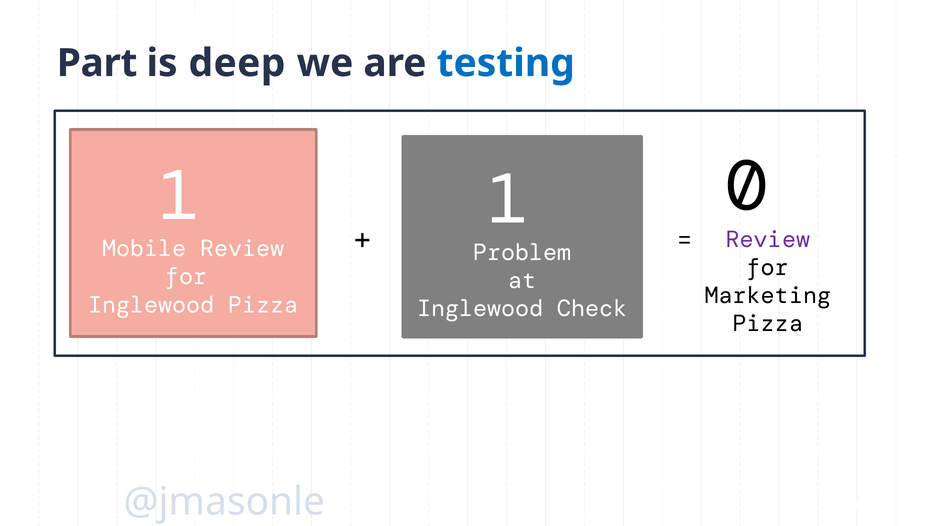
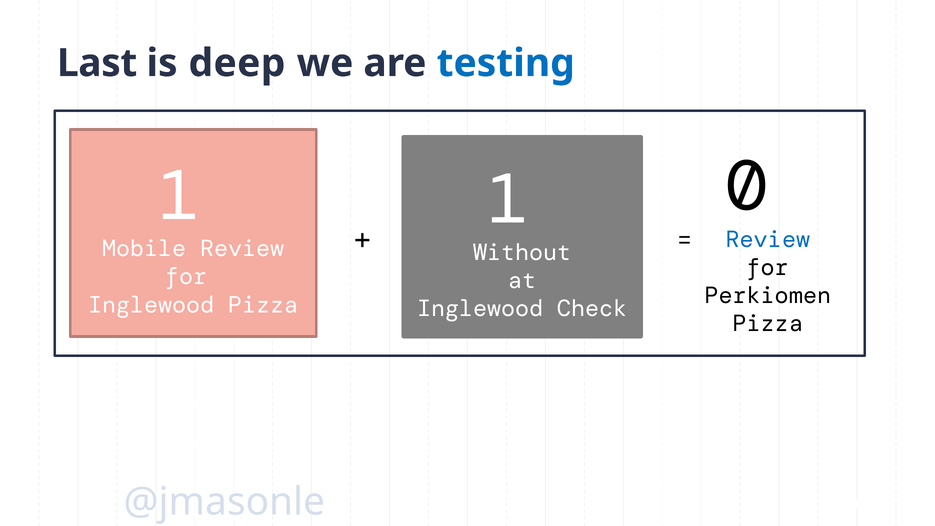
Part: Part -> Last
Review at (768, 240) colour: purple -> blue
Problem: Problem -> Without
Marketing: Marketing -> Perkiomen
